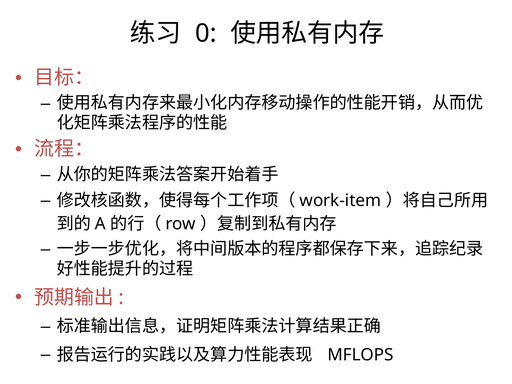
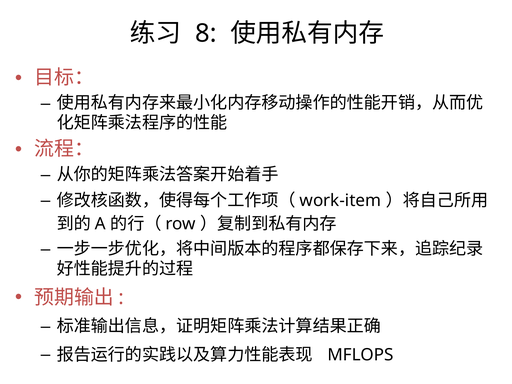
0: 0 -> 8
